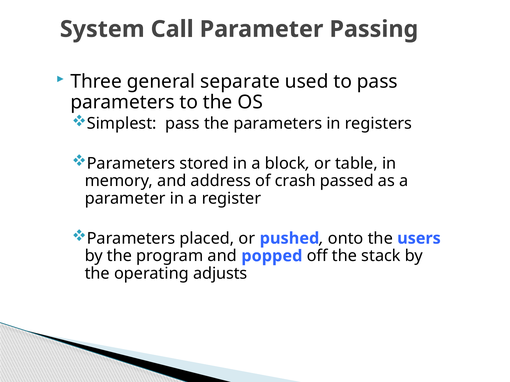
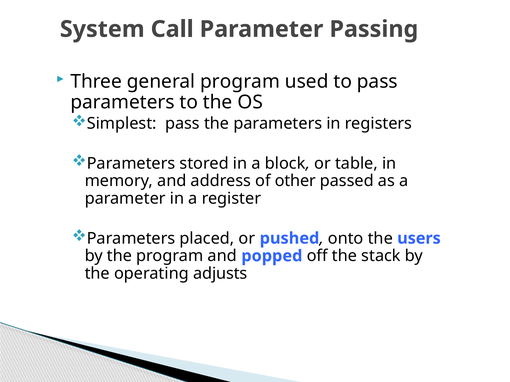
general separate: separate -> program
crash: crash -> other
